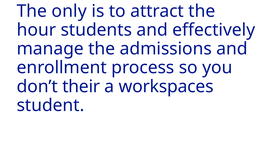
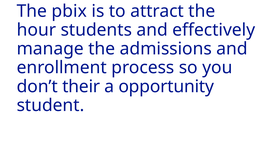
only: only -> pbix
workspaces: workspaces -> opportunity
